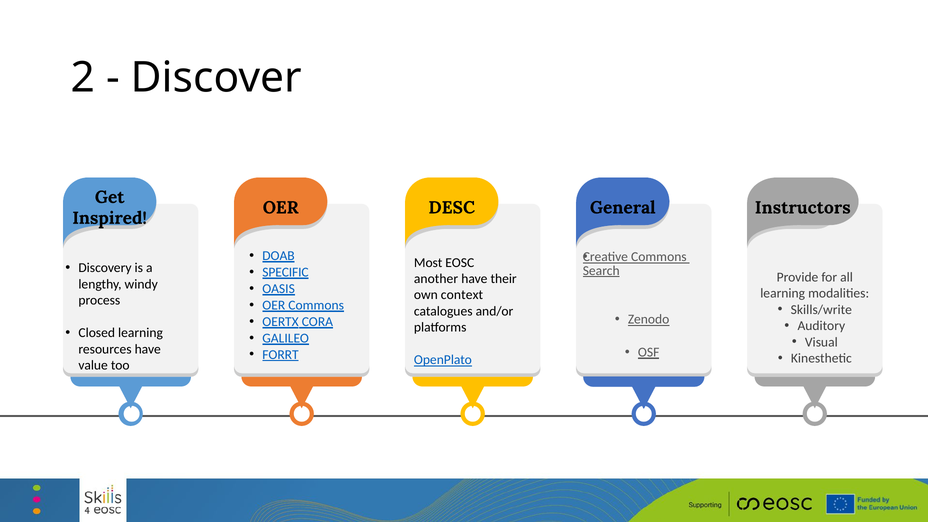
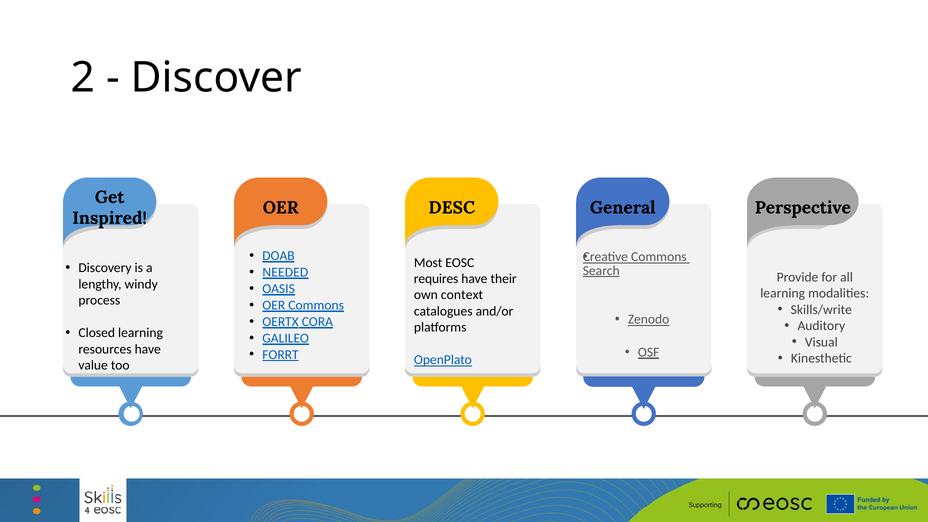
Instructors: Instructors -> Perspective
SPECIFIC: SPECIFIC -> NEEDED
another: another -> requires
